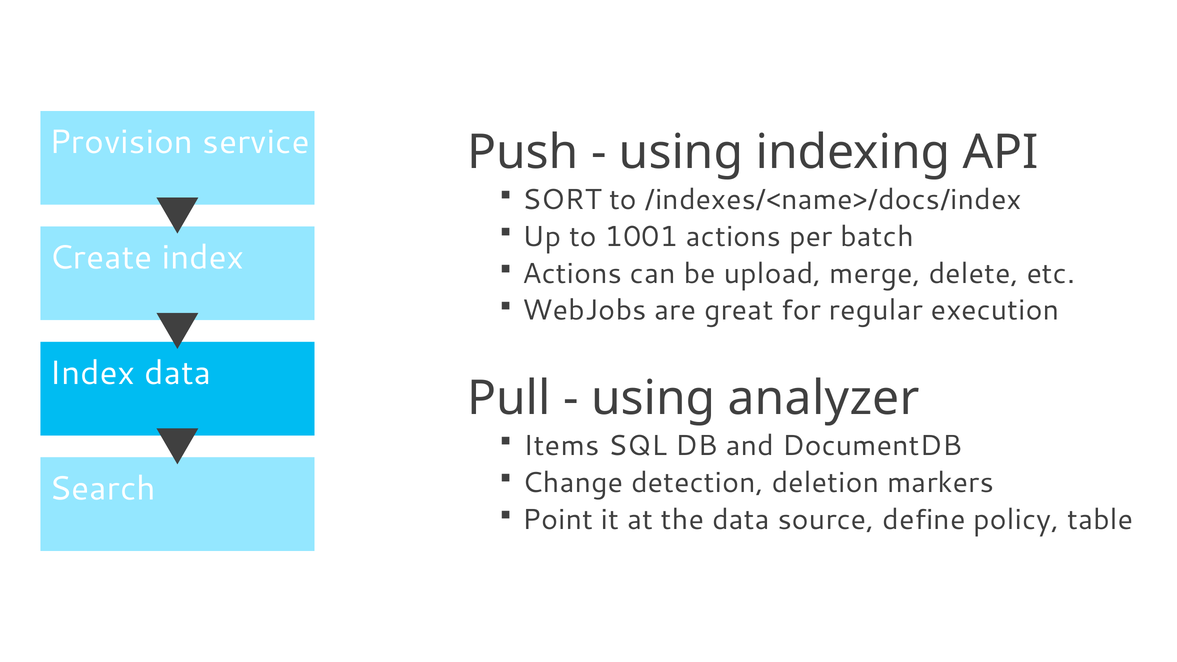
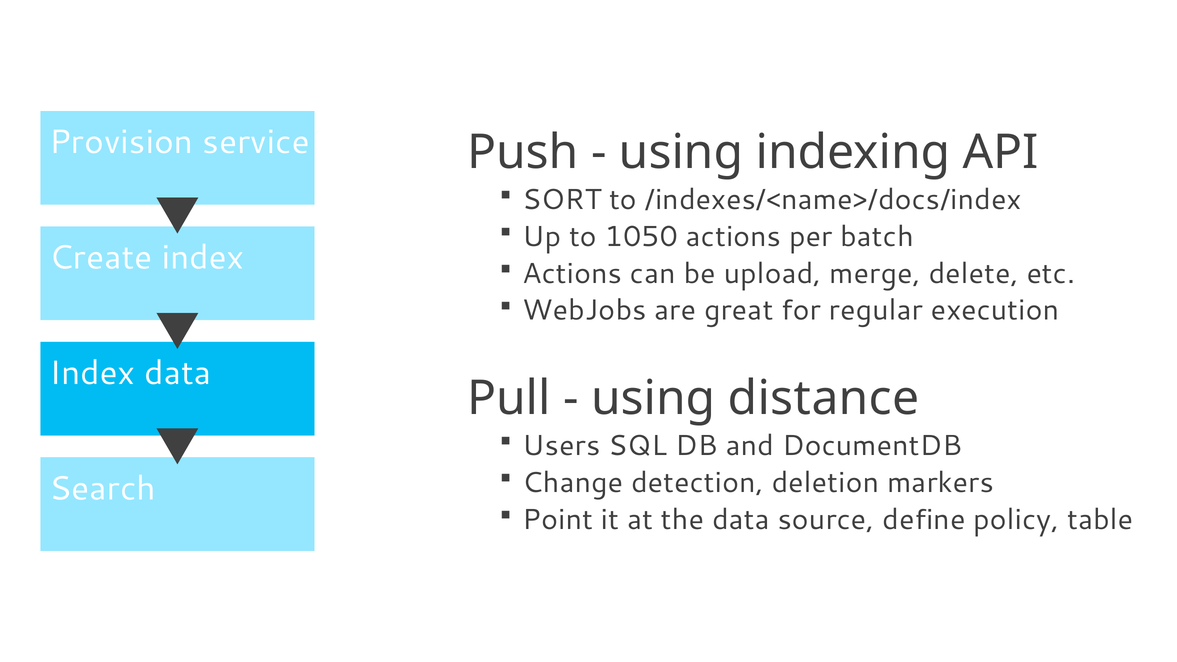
1001: 1001 -> 1050
analyzer: analyzer -> distance
Items: Items -> Users
